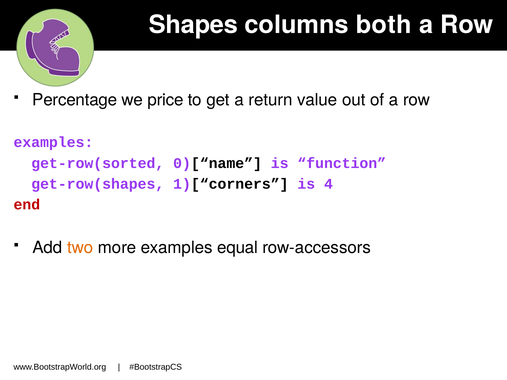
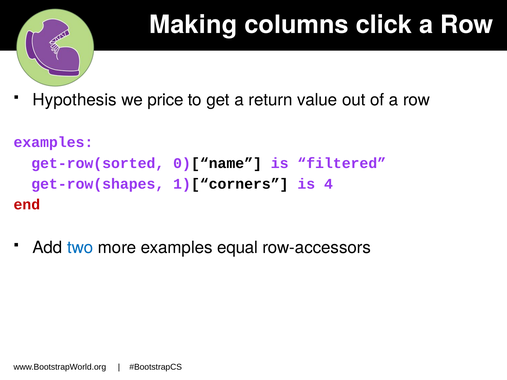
Shapes: Shapes -> Making
both: both -> click
Percentage: Percentage -> Hypothesis
function: function -> filtered
two colour: orange -> blue
